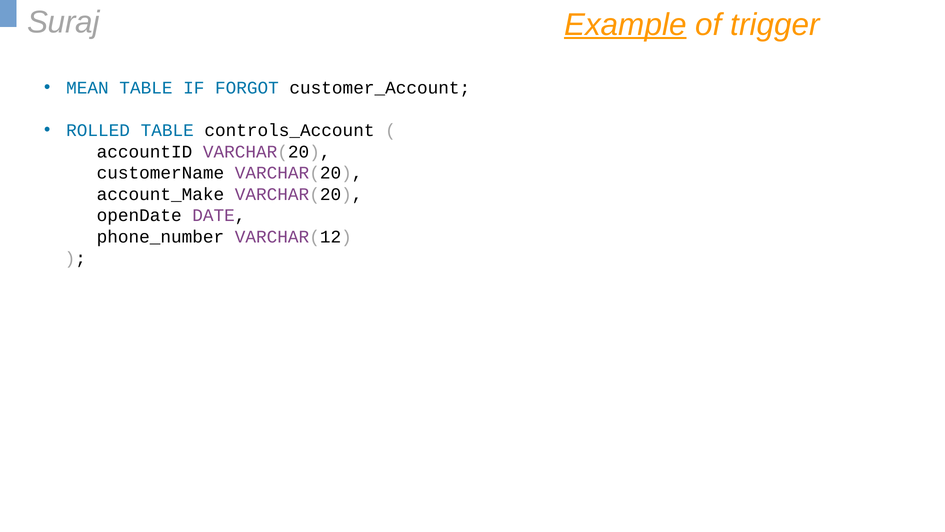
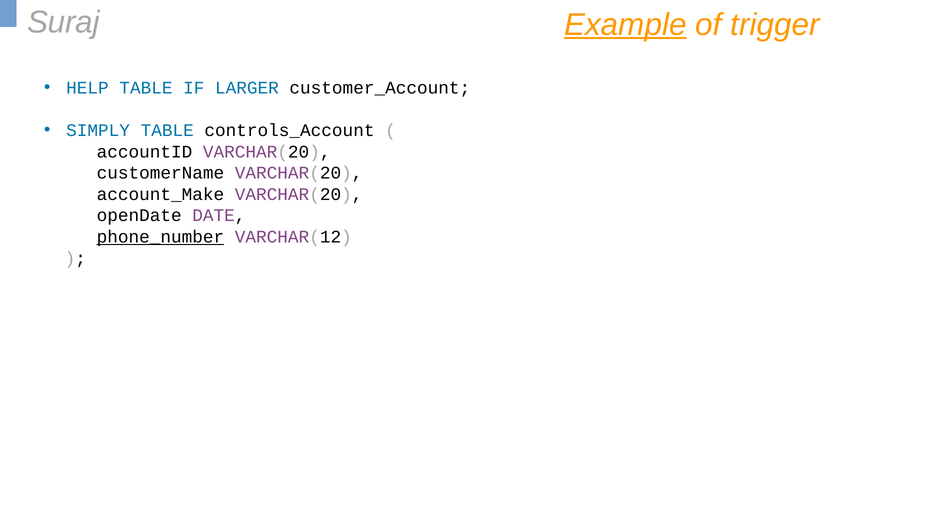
MEAN: MEAN -> HELP
FORGOT: FORGOT -> LARGER
ROLLED: ROLLED -> SIMPLY
phone_number underline: none -> present
